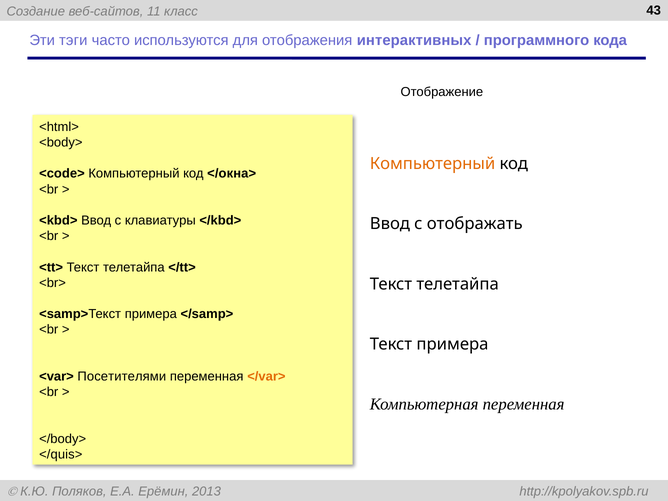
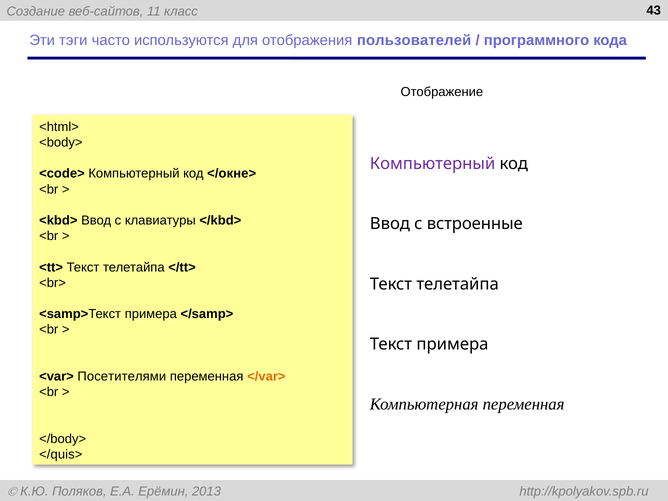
интерактивных: интерактивных -> пользователей
Компьютерный at (433, 164) colour: orange -> purple
</окна>: </окна> -> </окне>
отображать: отображать -> встроенные
